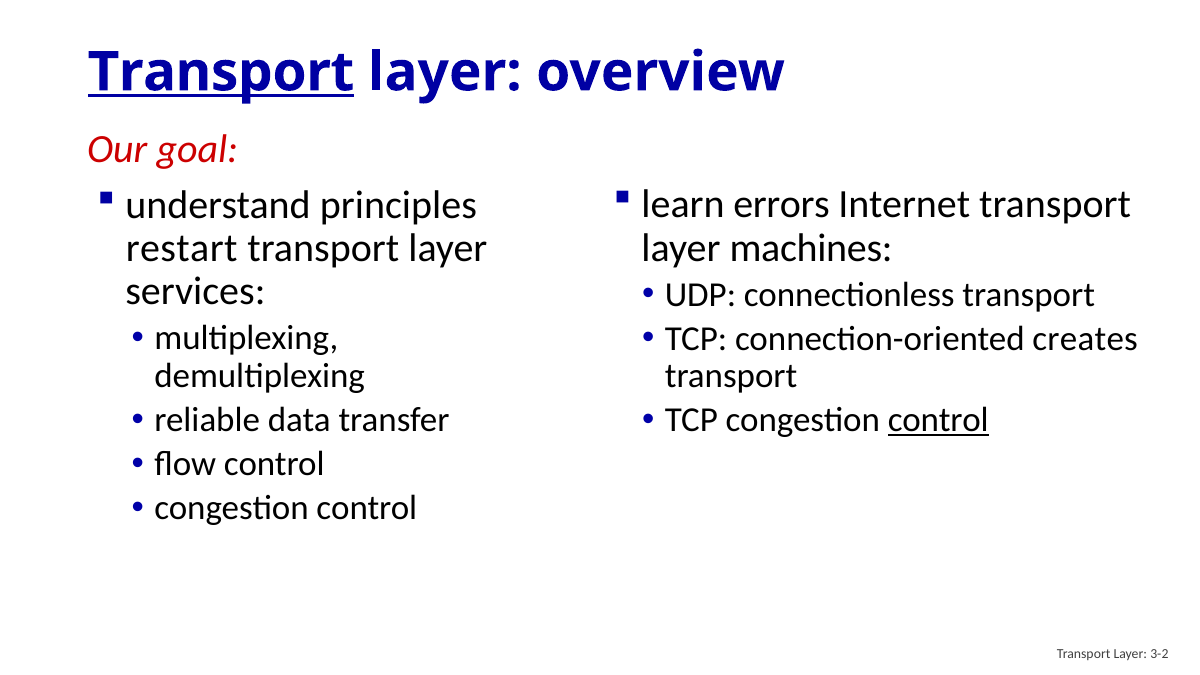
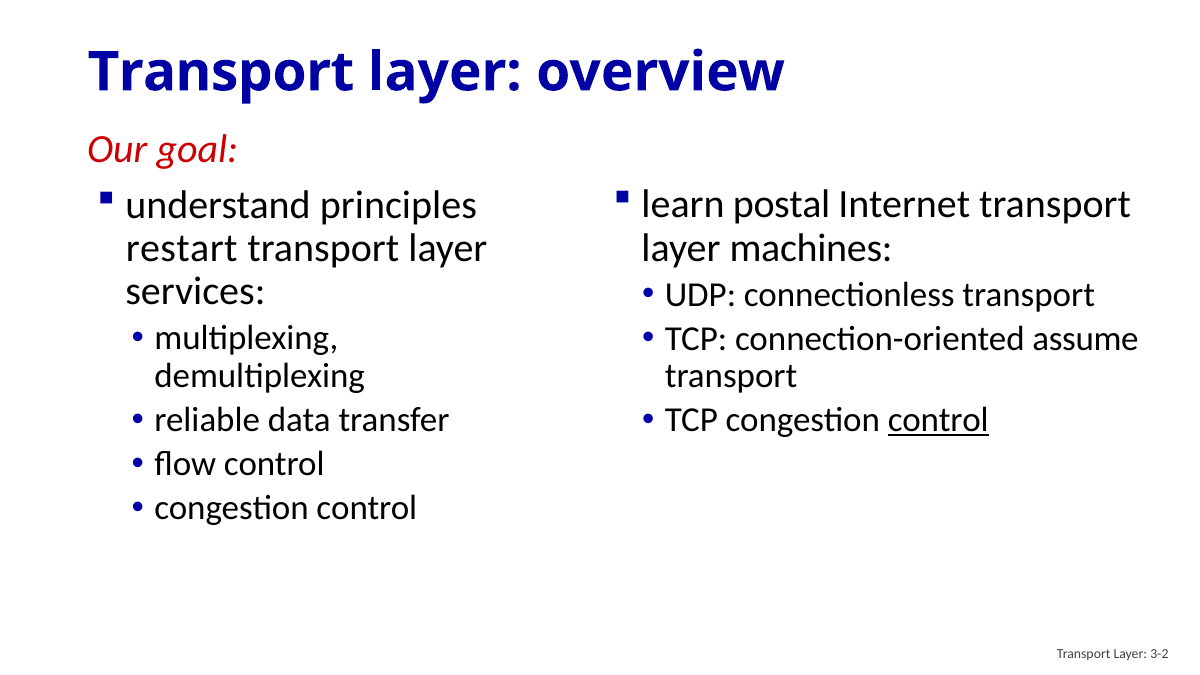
Transport at (221, 72) underline: present -> none
errors: errors -> postal
creates: creates -> assume
